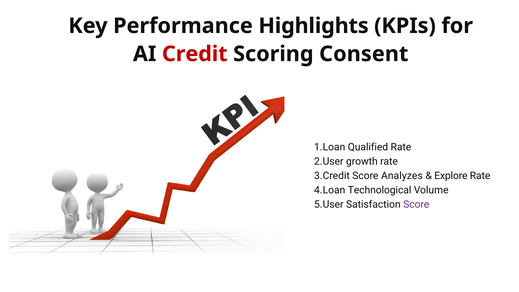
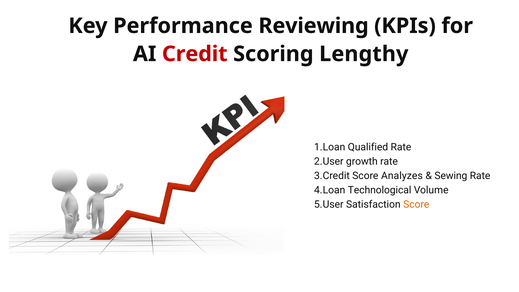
Highlights: Highlights -> Reviewing
Consent: Consent -> Lengthy
Explore: Explore -> Sewing
Score at (416, 204) colour: purple -> orange
